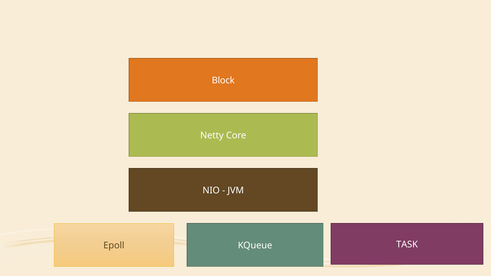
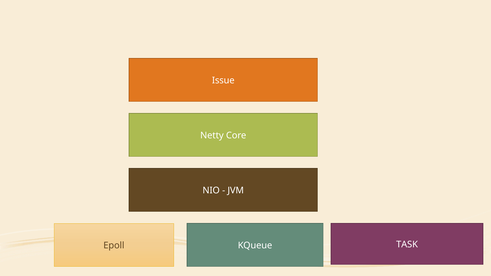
Block: Block -> Issue
